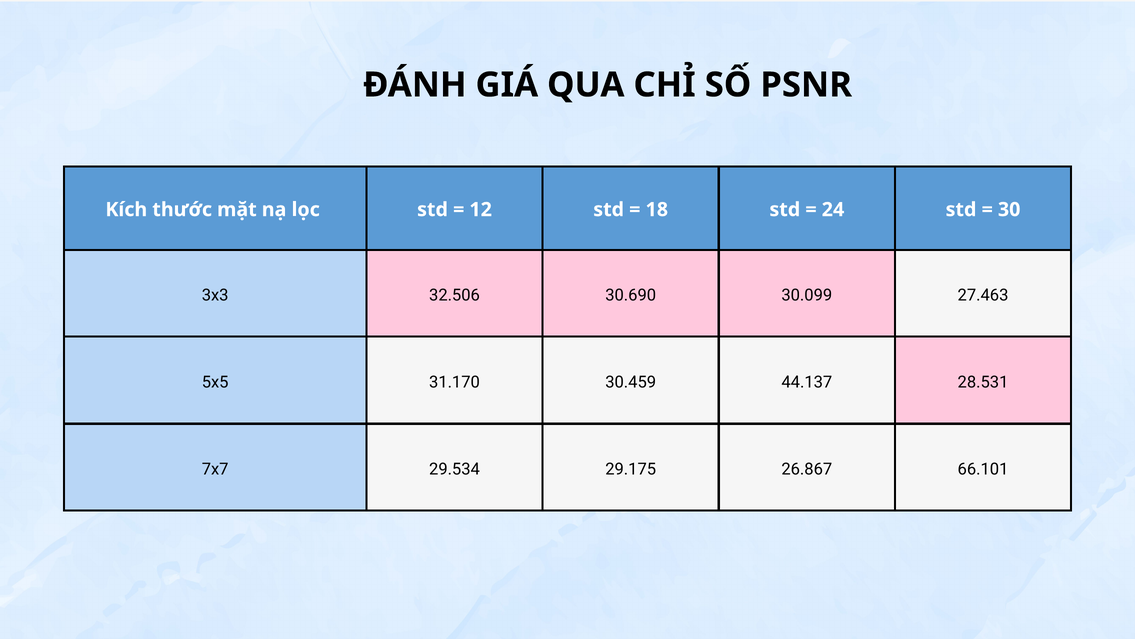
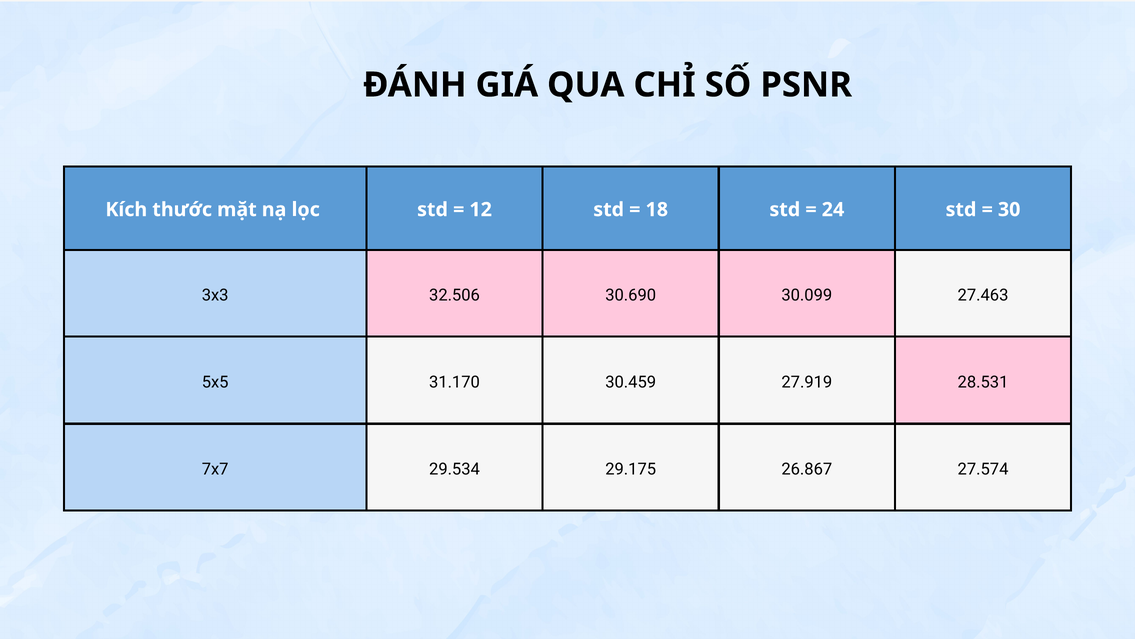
44.137: 44.137 -> 27.919
66.101: 66.101 -> 27.574
